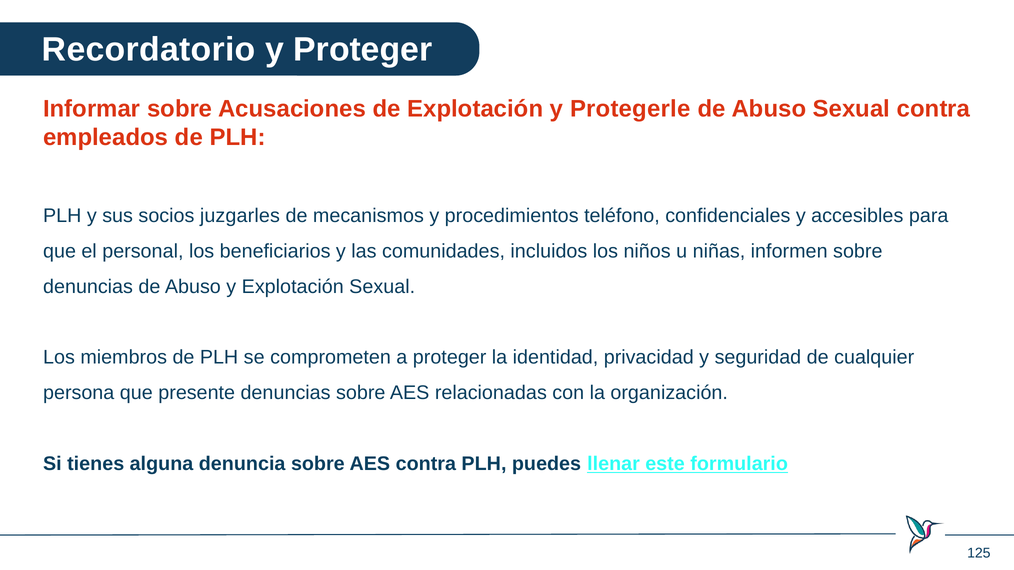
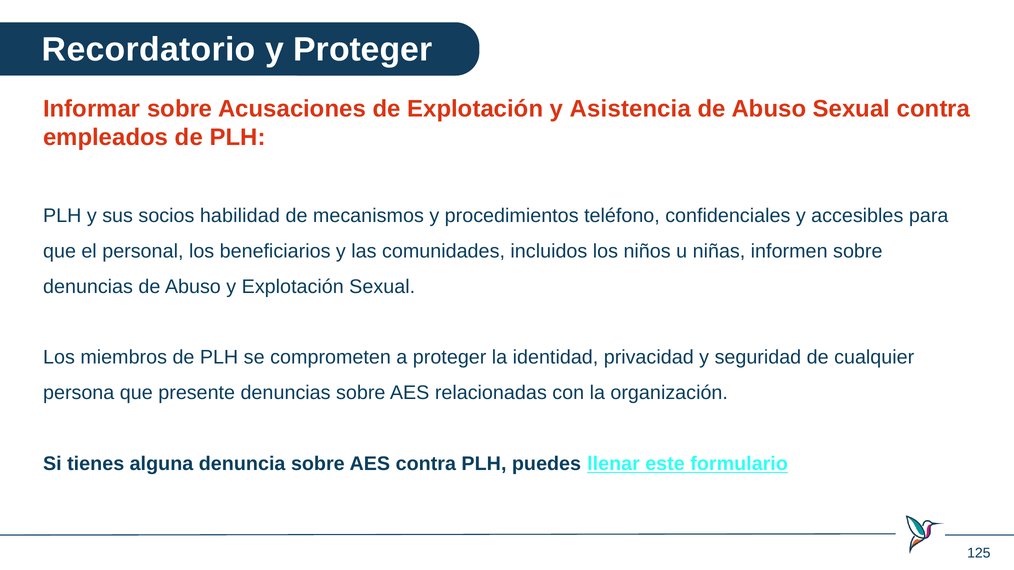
Protegerle: Protegerle -> Asistencia
juzgarles: juzgarles -> habilidad
